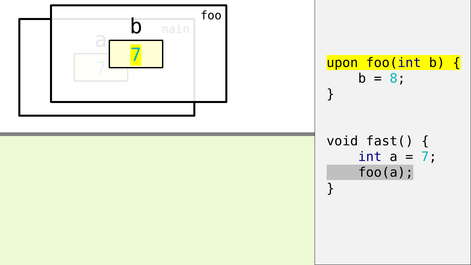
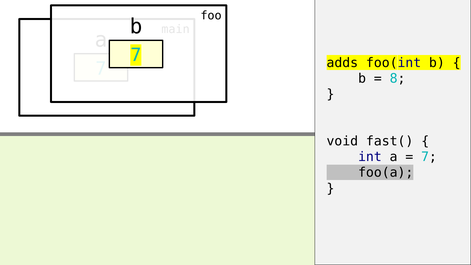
upon: upon -> adds
